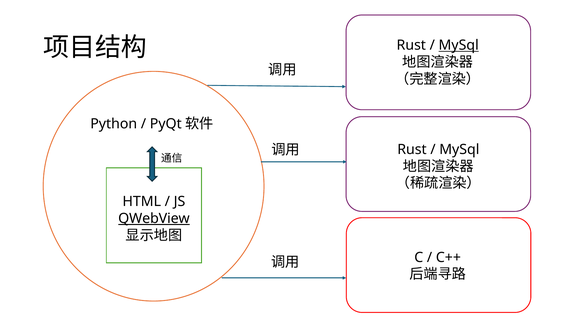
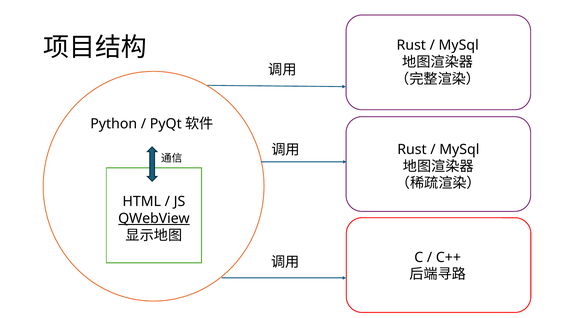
MySql at (459, 45) underline: present -> none
